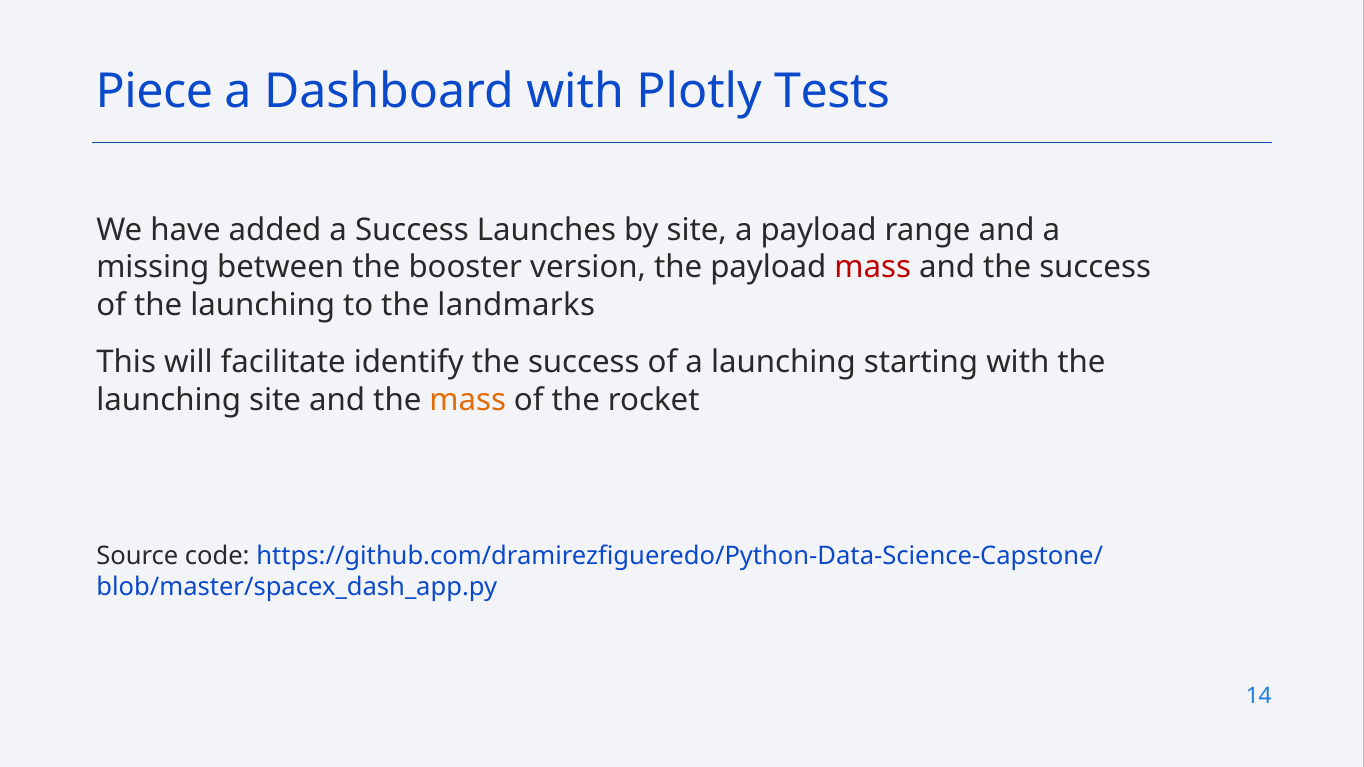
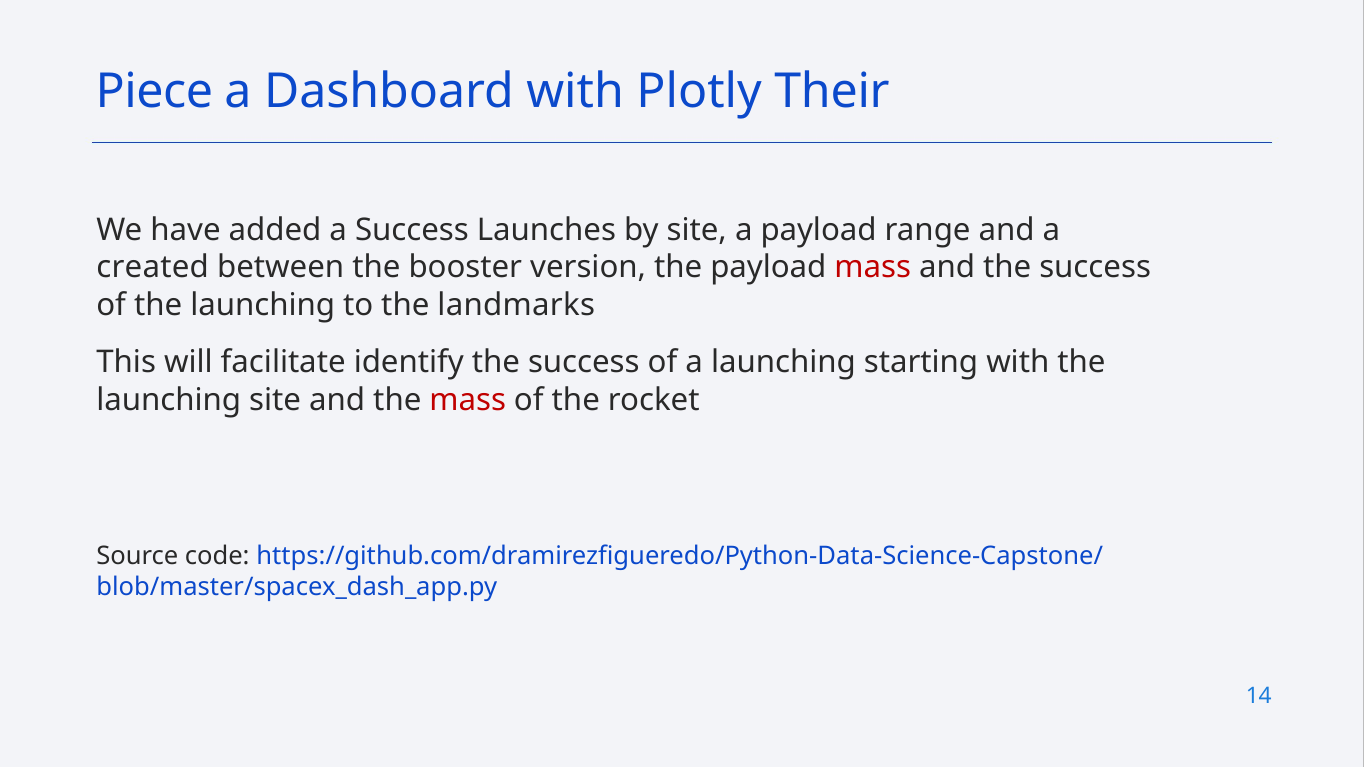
Tests: Tests -> Their
missing: missing -> created
mass at (468, 400) colour: orange -> red
